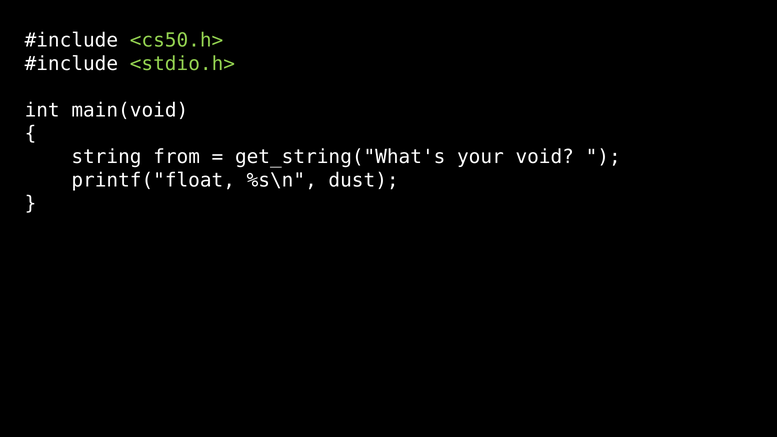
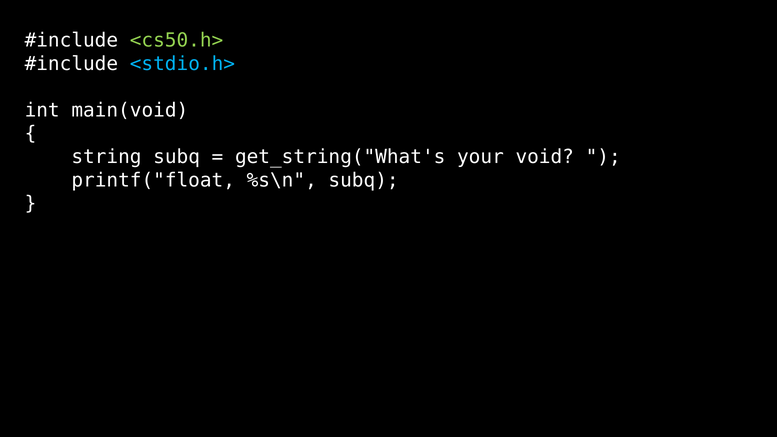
<stdio.h> colour: light green -> light blue
string from: from -> subq
%s\n dust: dust -> subq
